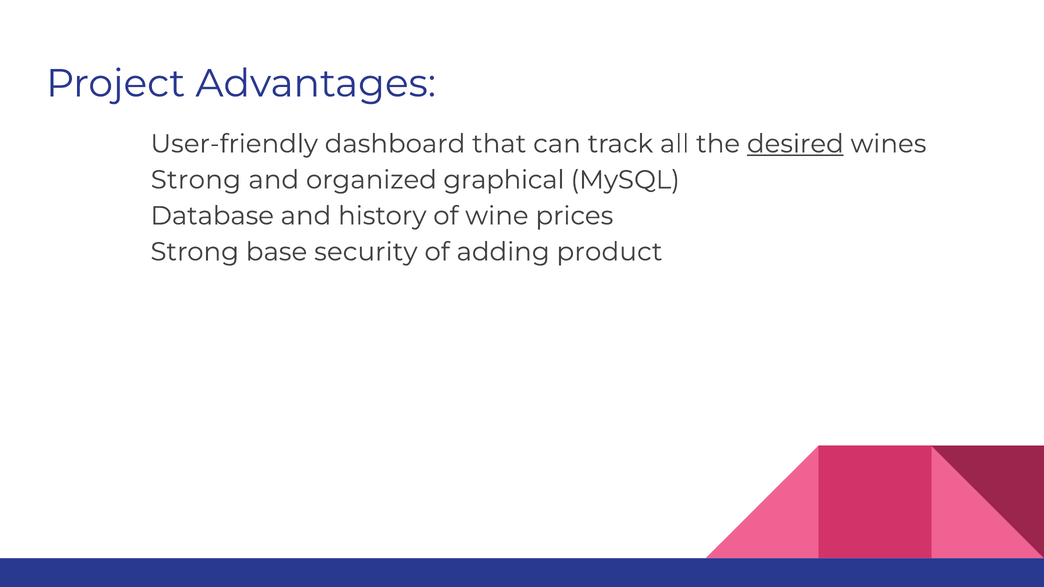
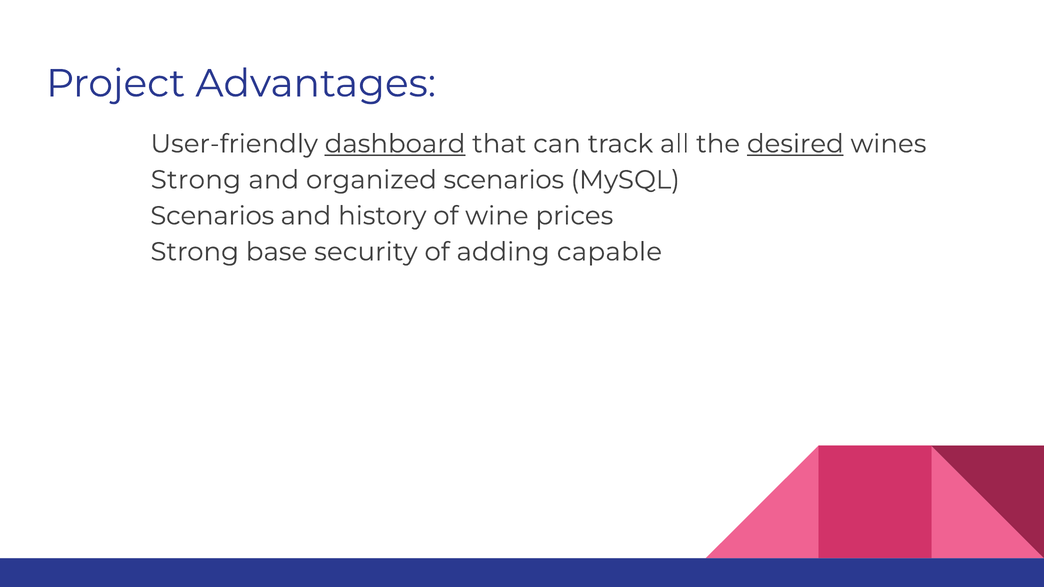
dashboard underline: none -> present
organized graphical: graphical -> scenarios
Database at (212, 216): Database -> Scenarios
product: product -> capable
